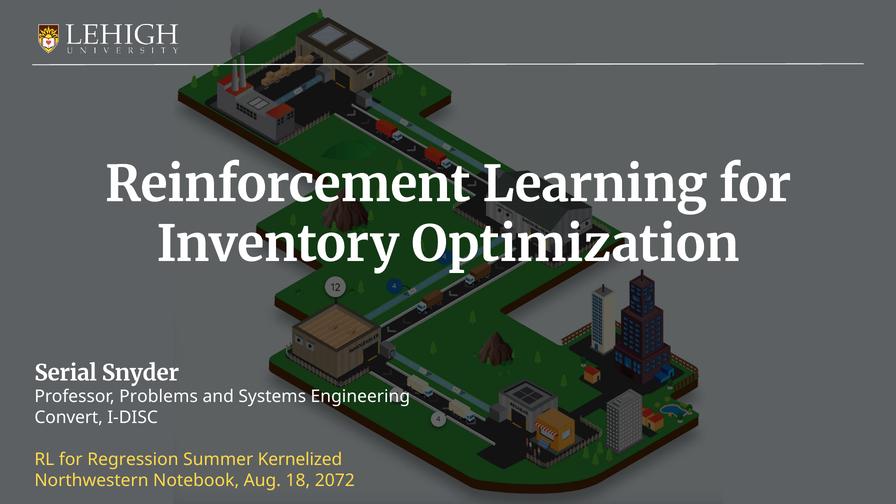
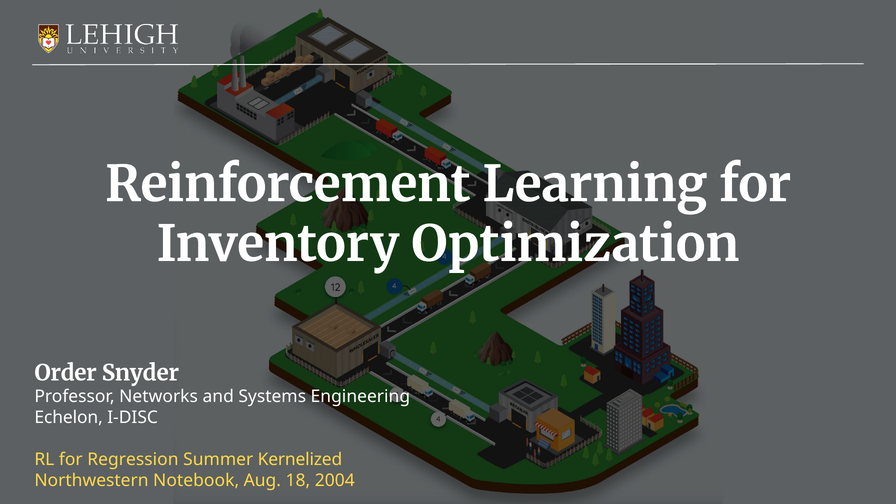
Serial: Serial -> Order
Problems: Problems -> Networks
Convert: Convert -> Echelon
2072: 2072 -> 2004
